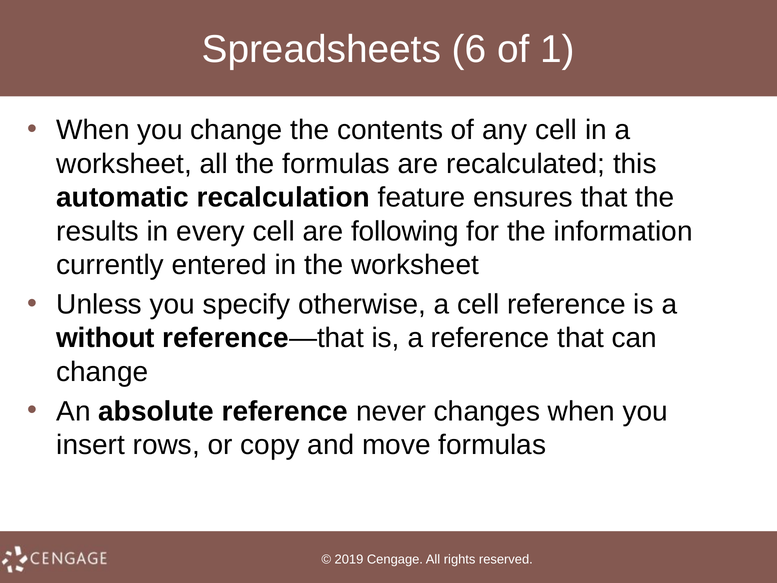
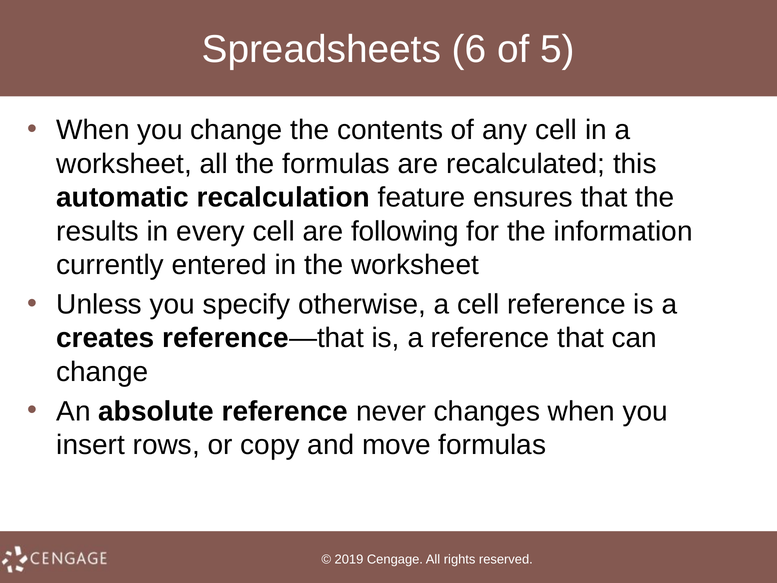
1: 1 -> 5
without: without -> creates
